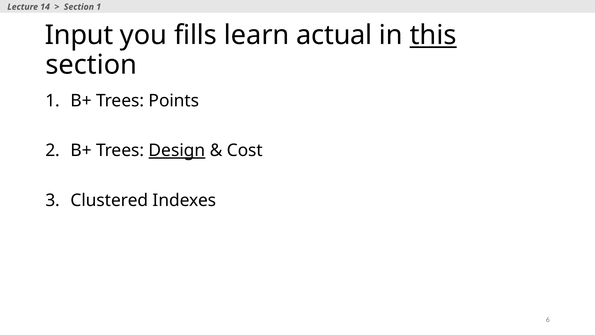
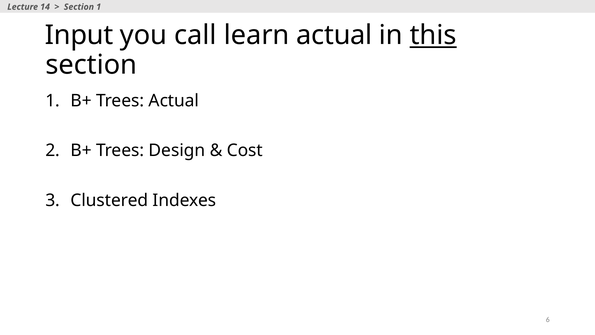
fills: fills -> call
Trees Points: Points -> Actual
Design underline: present -> none
